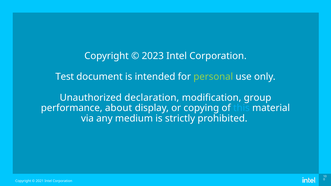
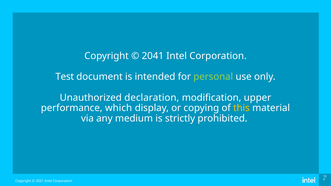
2023: 2023 -> 2041
group: group -> upper
about: about -> which
this colour: light blue -> yellow
